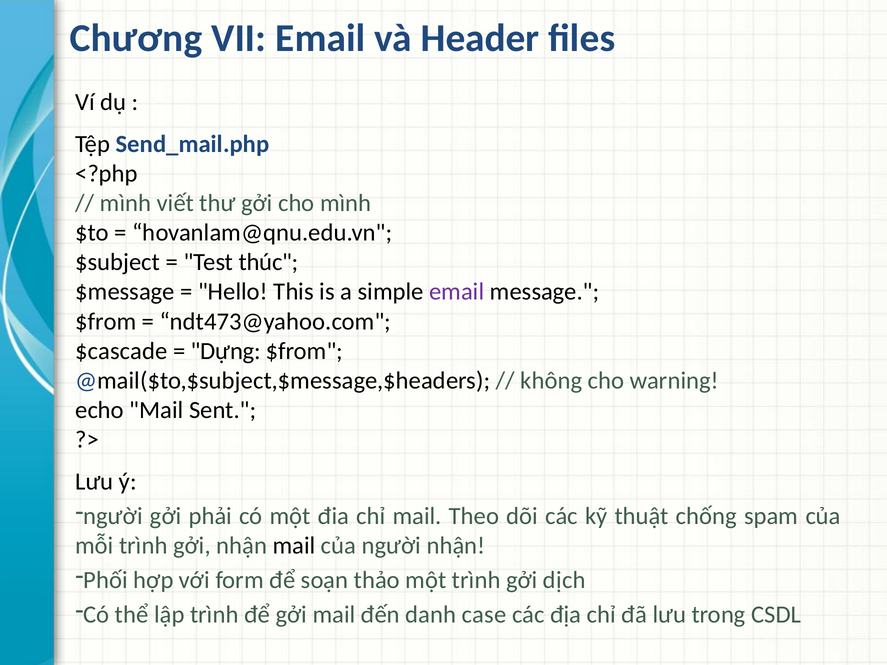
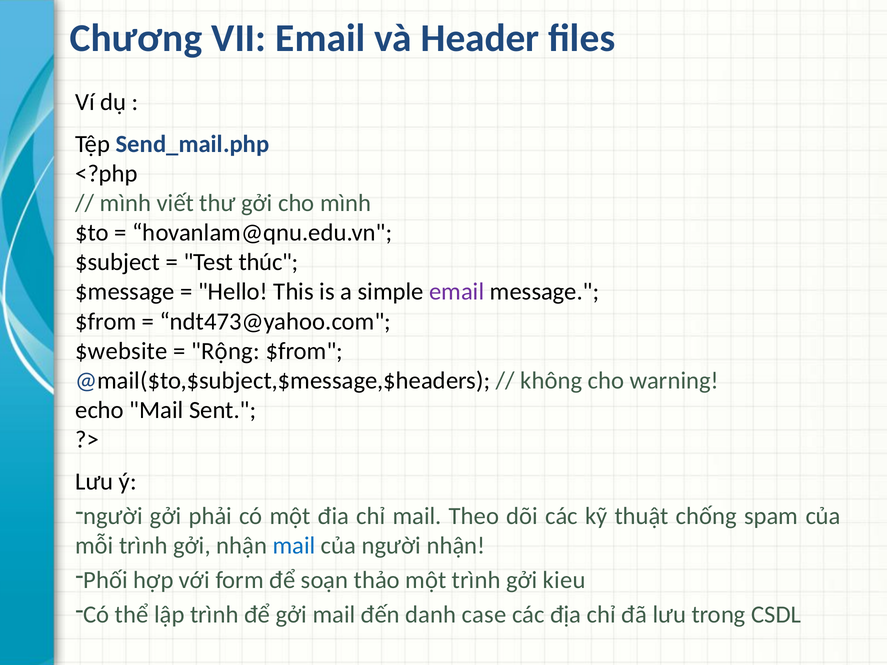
$cascade: $cascade -> $website
Dựng: Dựng -> Rộng
mail at (294, 546) colour: black -> blue
dịch: dịch -> kieu
